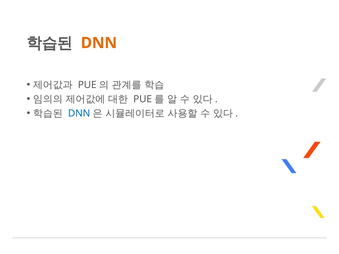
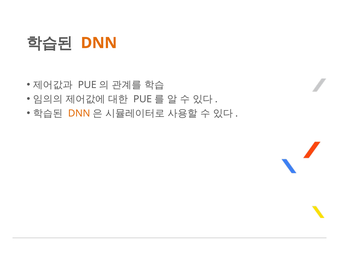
DNN at (79, 113) colour: blue -> orange
